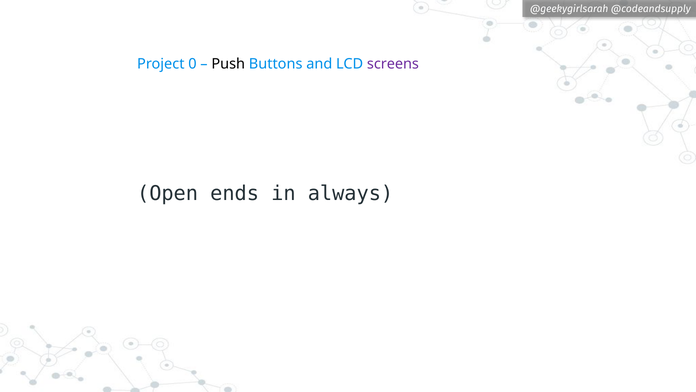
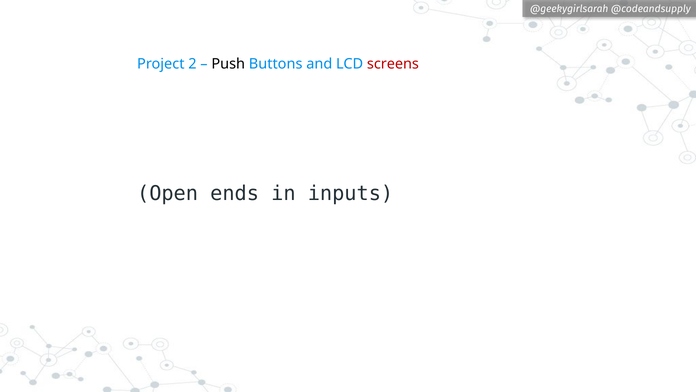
0: 0 -> 2
screens colour: purple -> red
always: always -> inputs
